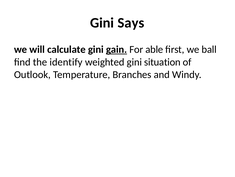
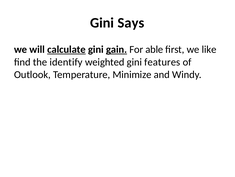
calculate underline: none -> present
ball: ball -> like
situation: situation -> features
Branches: Branches -> Minimize
